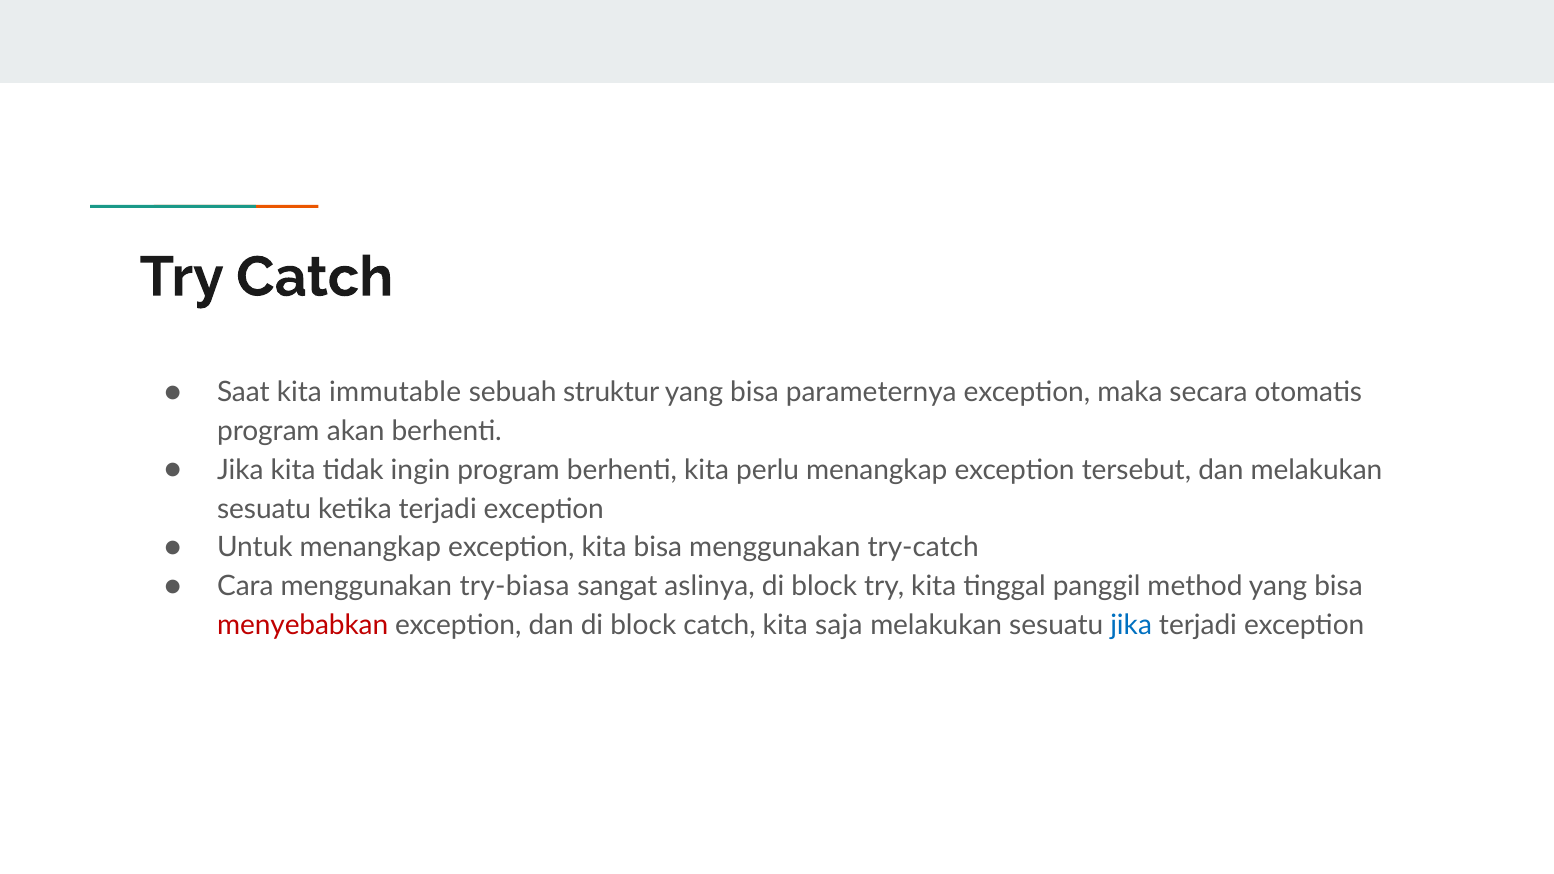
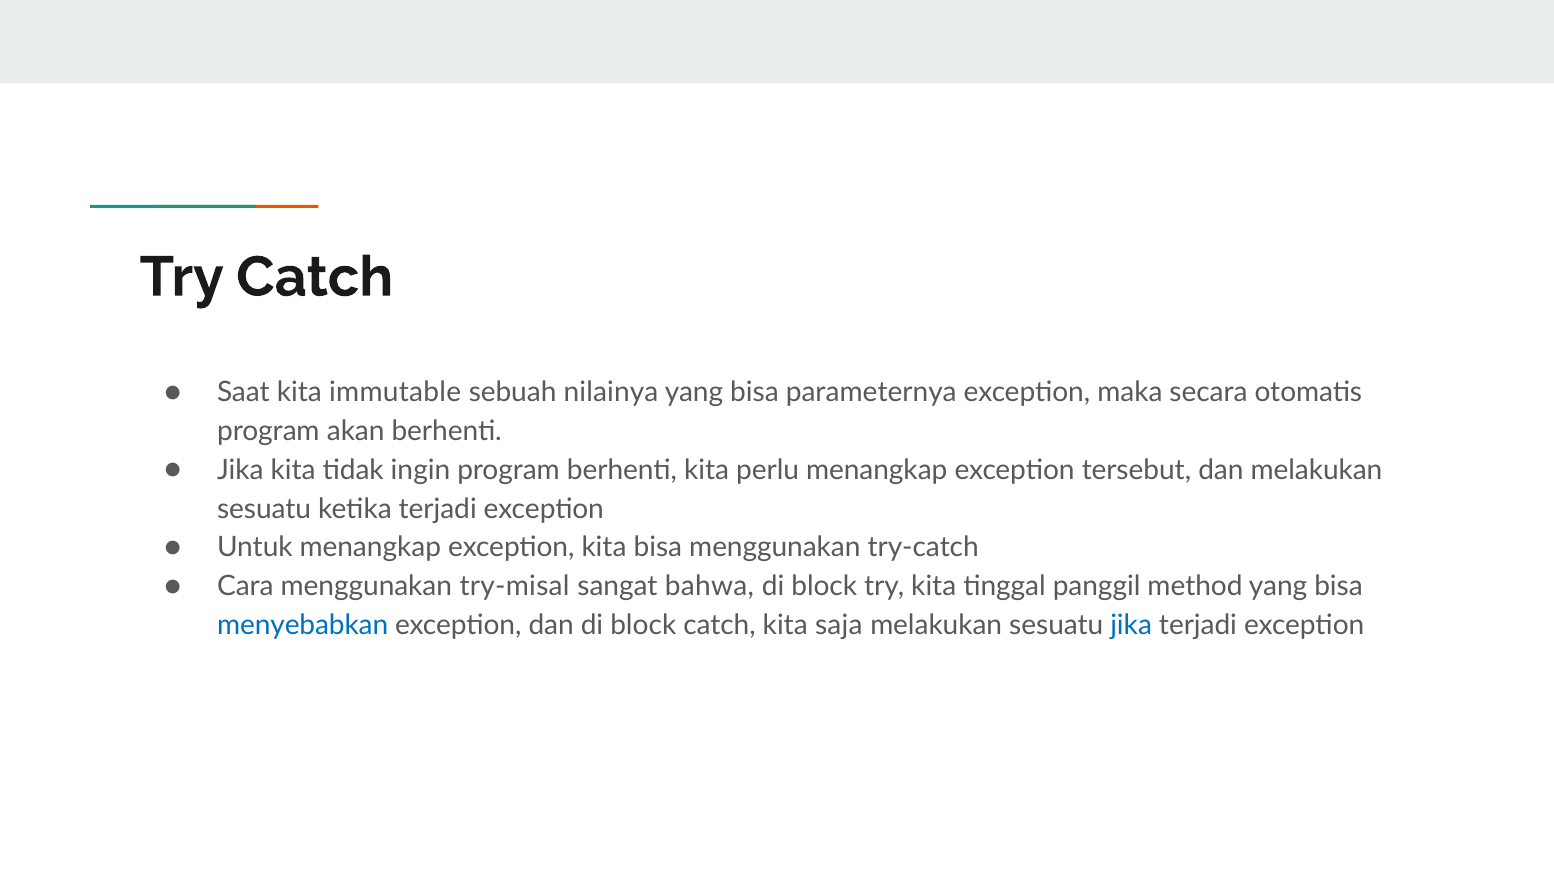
struktur: struktur -> nilainya
try-biasa: try-biasa -> try-misal
aslinya: aslinya -> bahwa
menyebabkan colour: red -> blue
